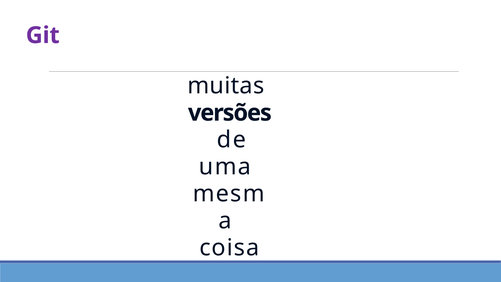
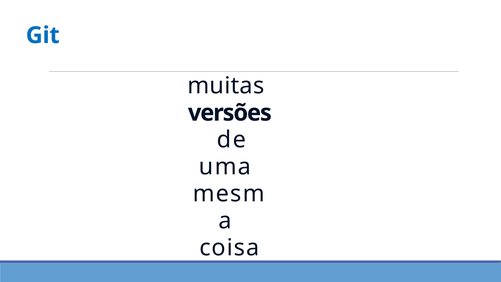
Git colour: purple -> blue
